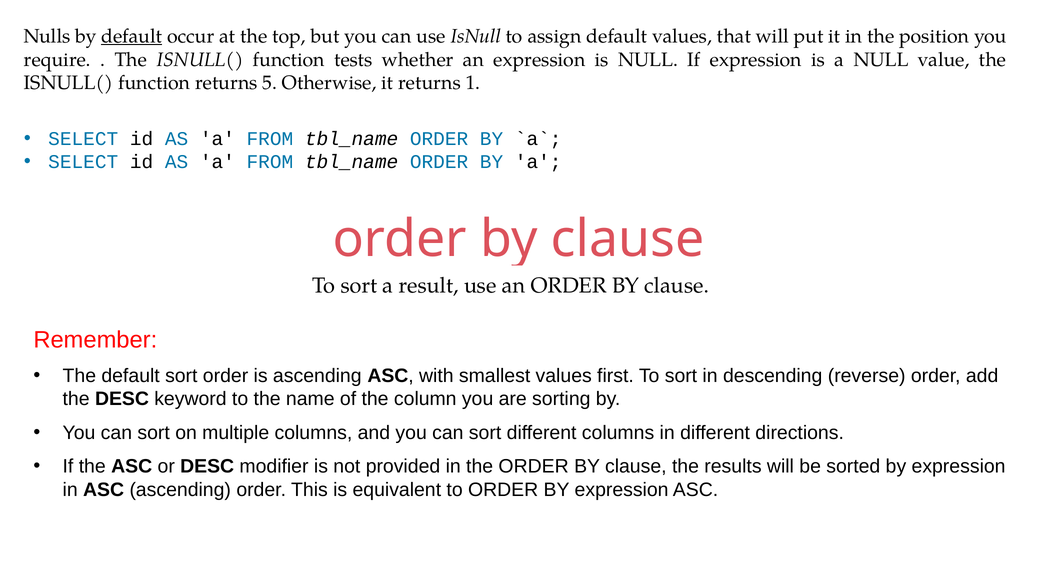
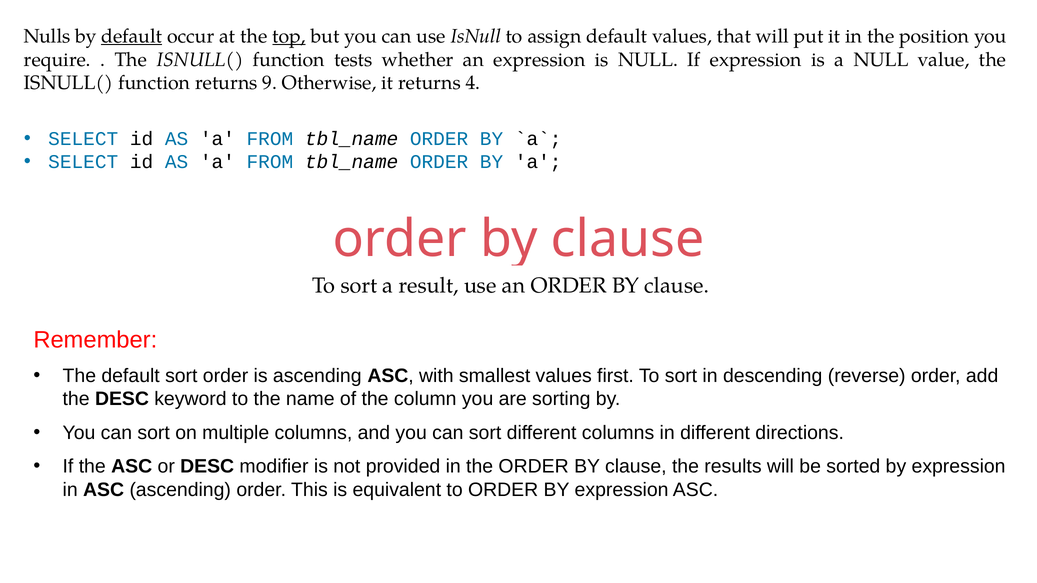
top underline: none -> present
5: 5 -> 9
1: 1 -> 4
